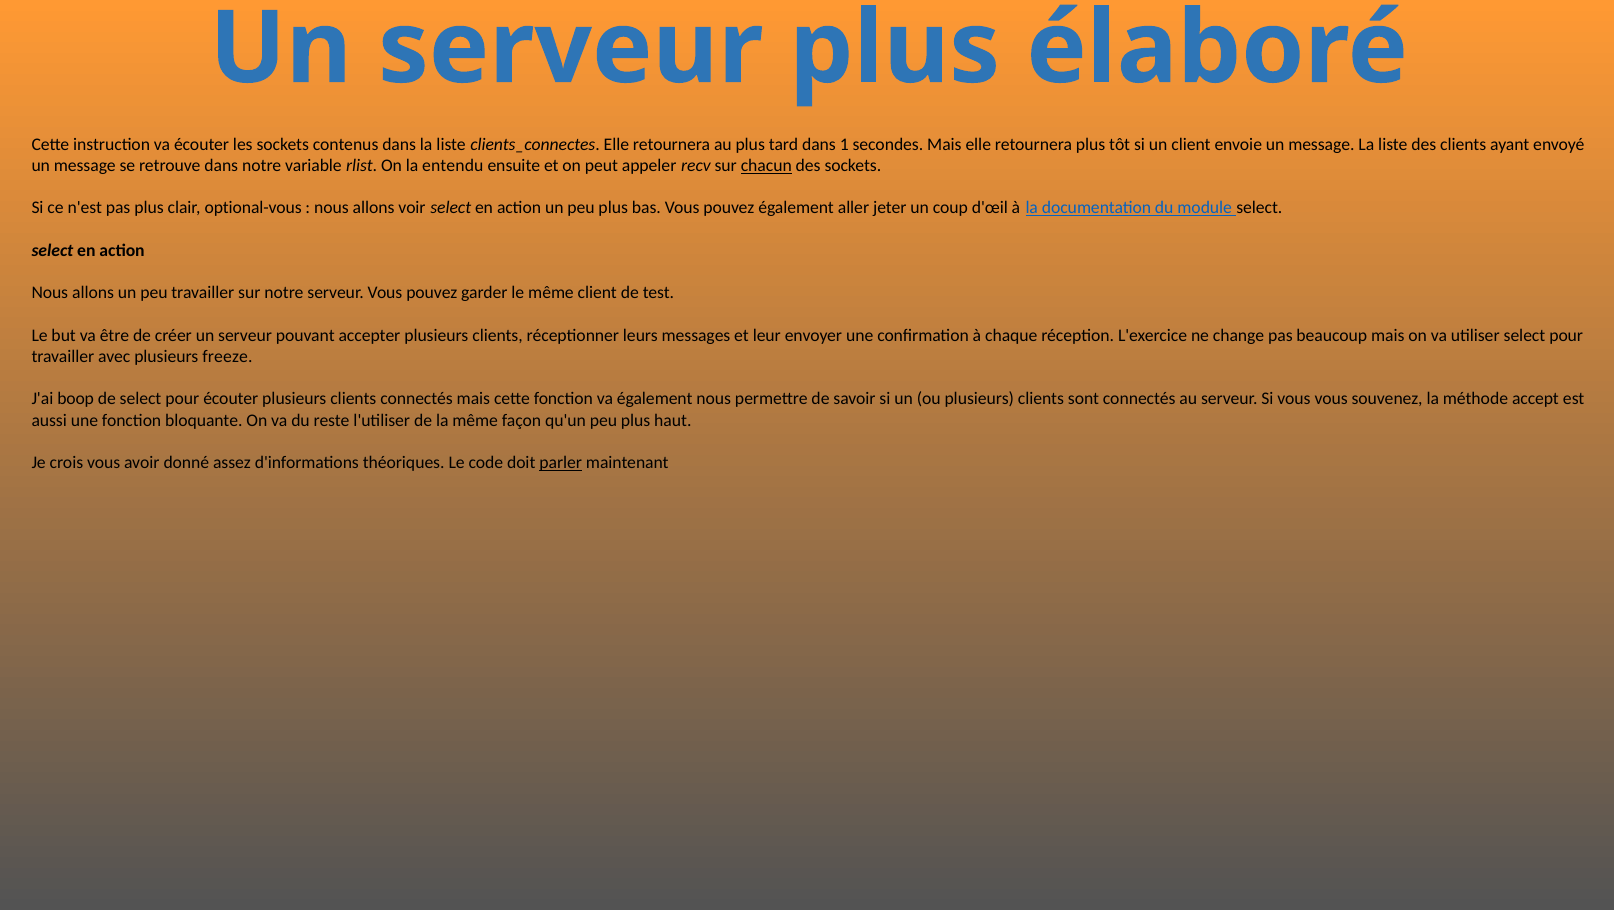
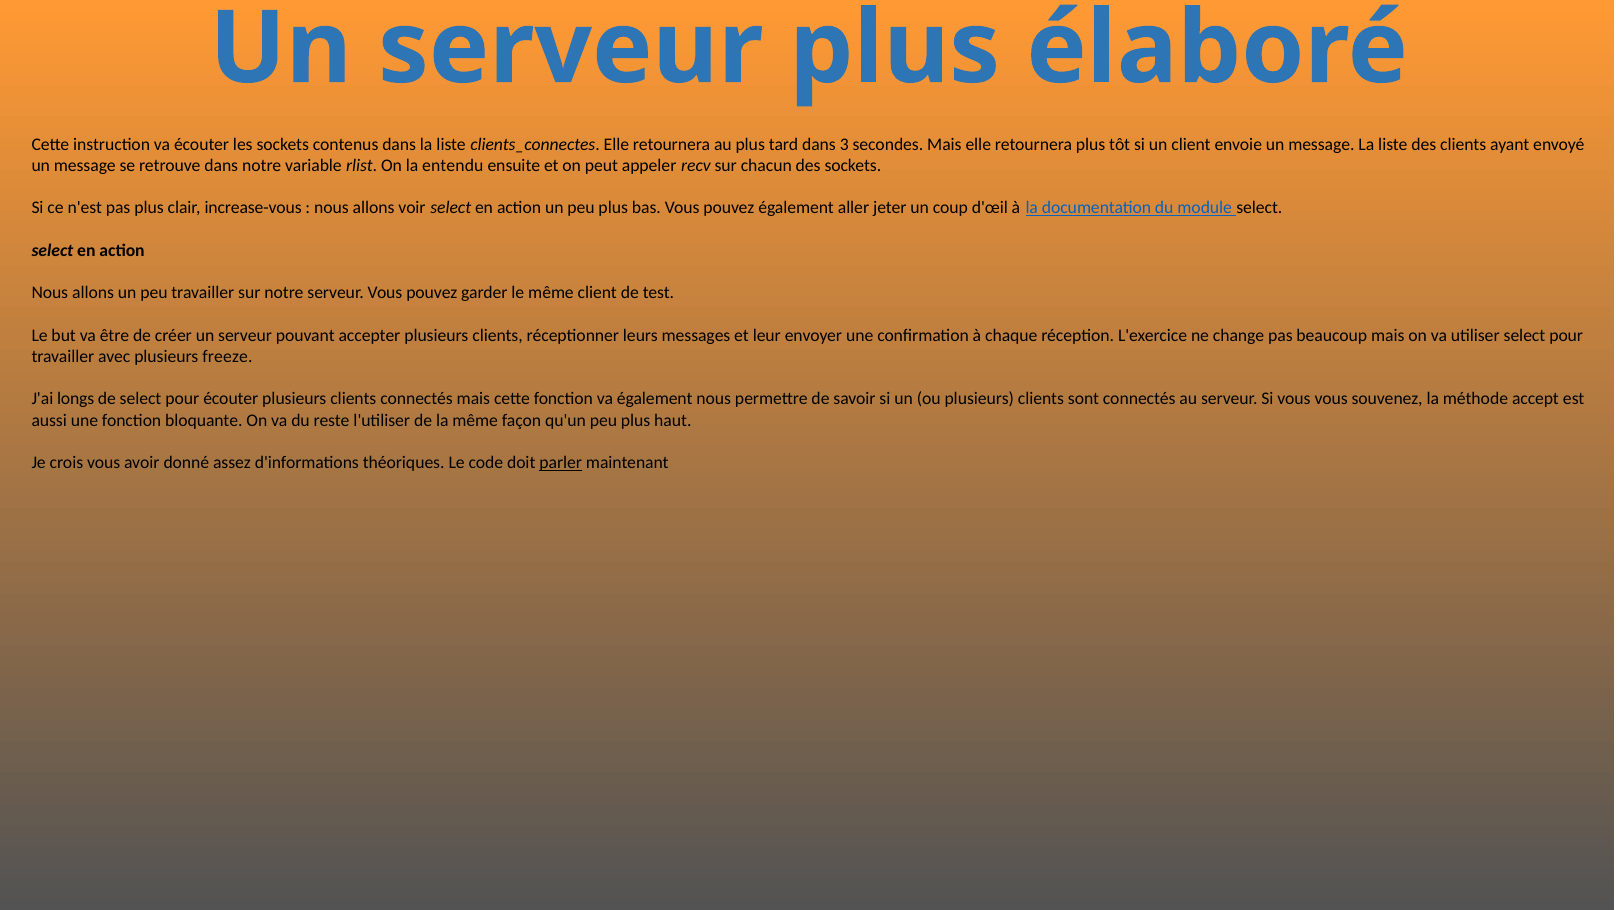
1: 1 -> 3
chacun underline: present -> none
optional-vous: optional-vous -> increase-vous
boop: boop -> longs
